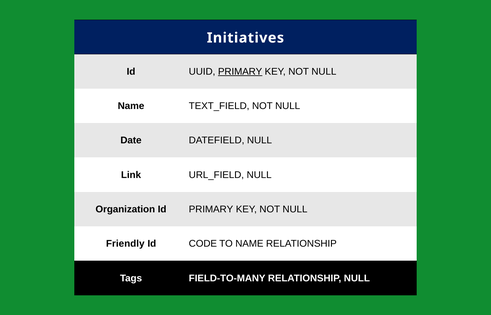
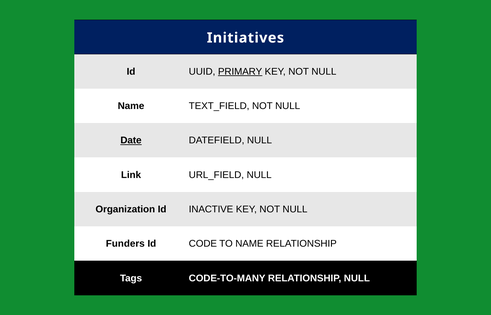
Date underline: none -> present
Id PRIMARY: PRIMARY -> INACTIVE
Friendly: Friendly -> Funders
FIELD-TO-MANY: FIELD-TO-MANY -> CODE-TO-MANY
